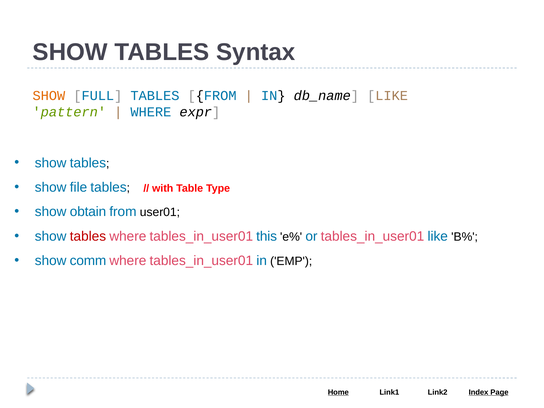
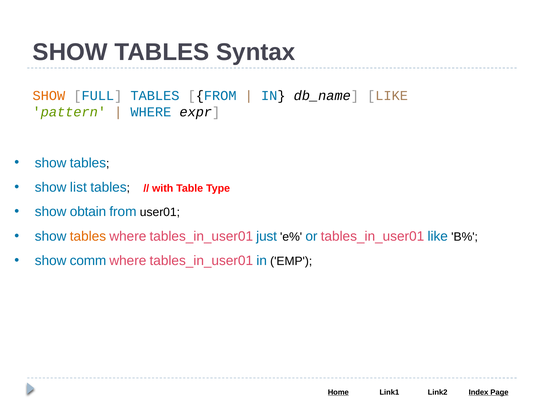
file: file -> list
tables at (88, 236) colour: red -> orange
this: this -> just
